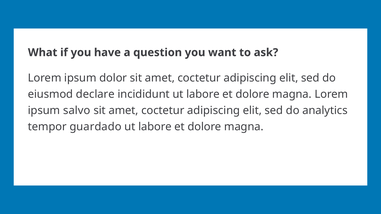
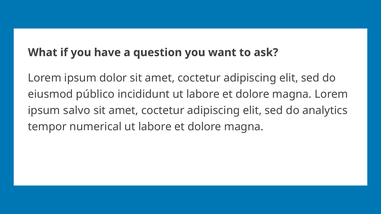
declare: declare -> público
guardado: guardado -> numerical
